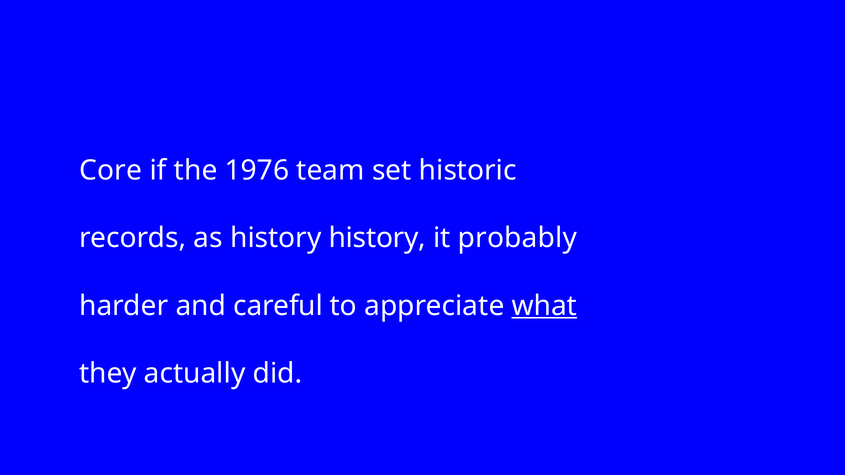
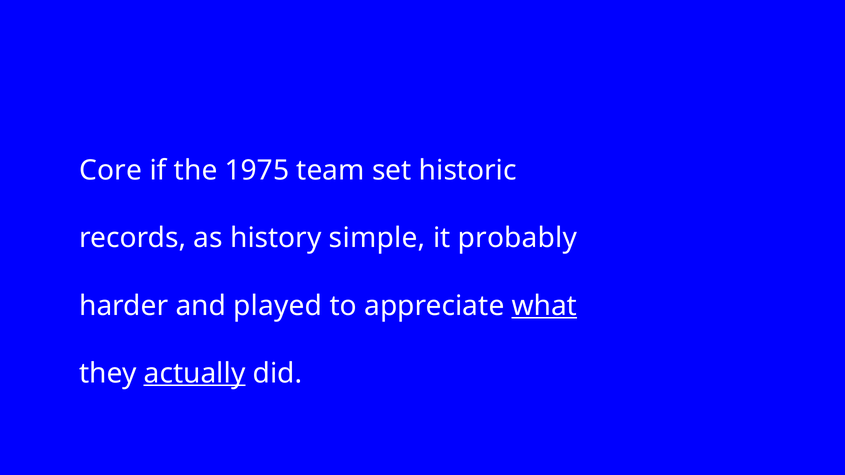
1976: 1976 -> 1975
history history: history -> simple
careful: careful -> played
actually underline: none -> present
